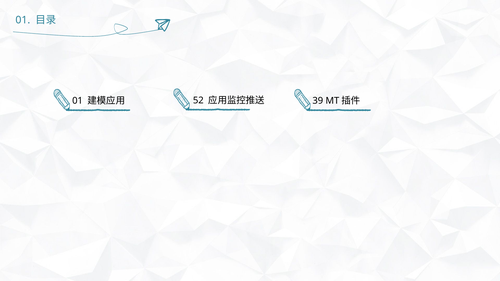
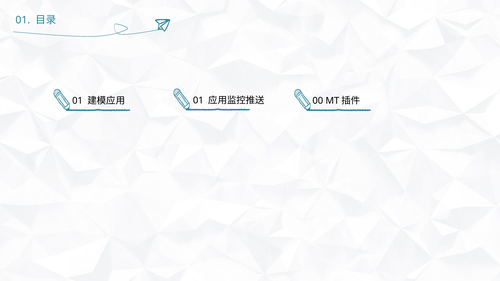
52 at (198, 100): 52 -> 01
39: 39 -> 00
